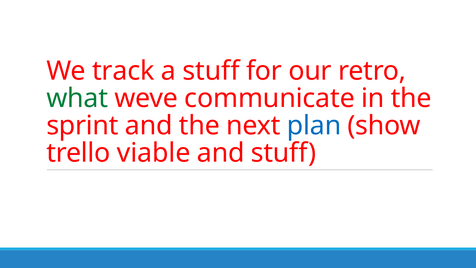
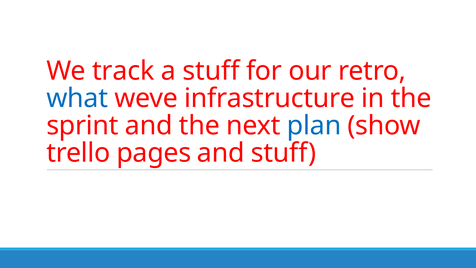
what colour: green -> blue
communicate: communicate -> infrastructure
viable: viable -> pages
